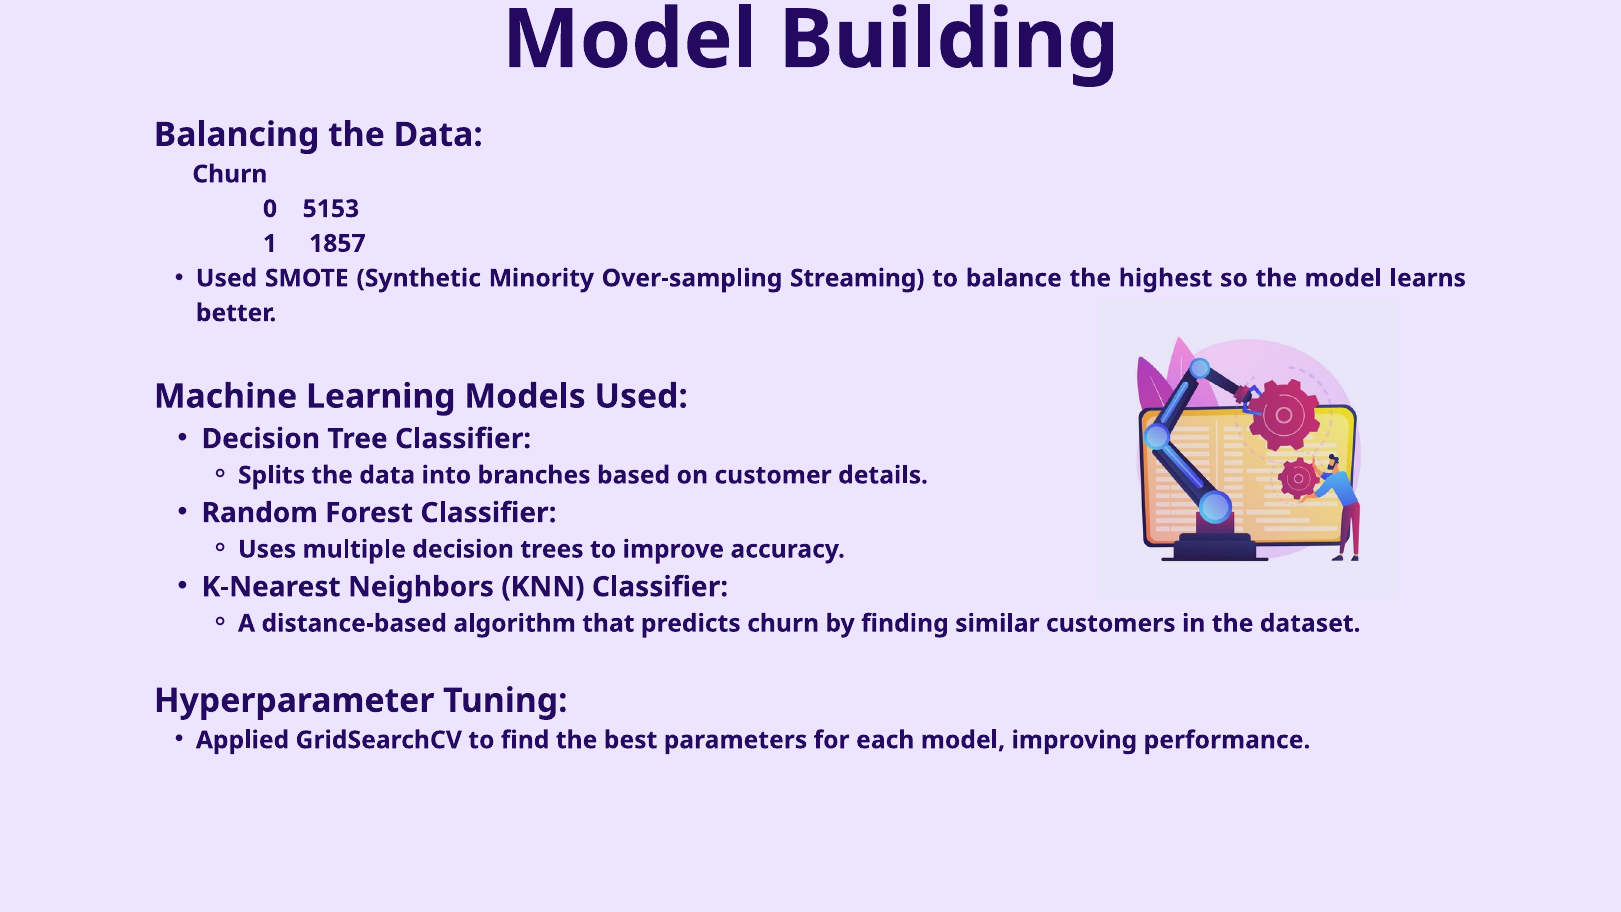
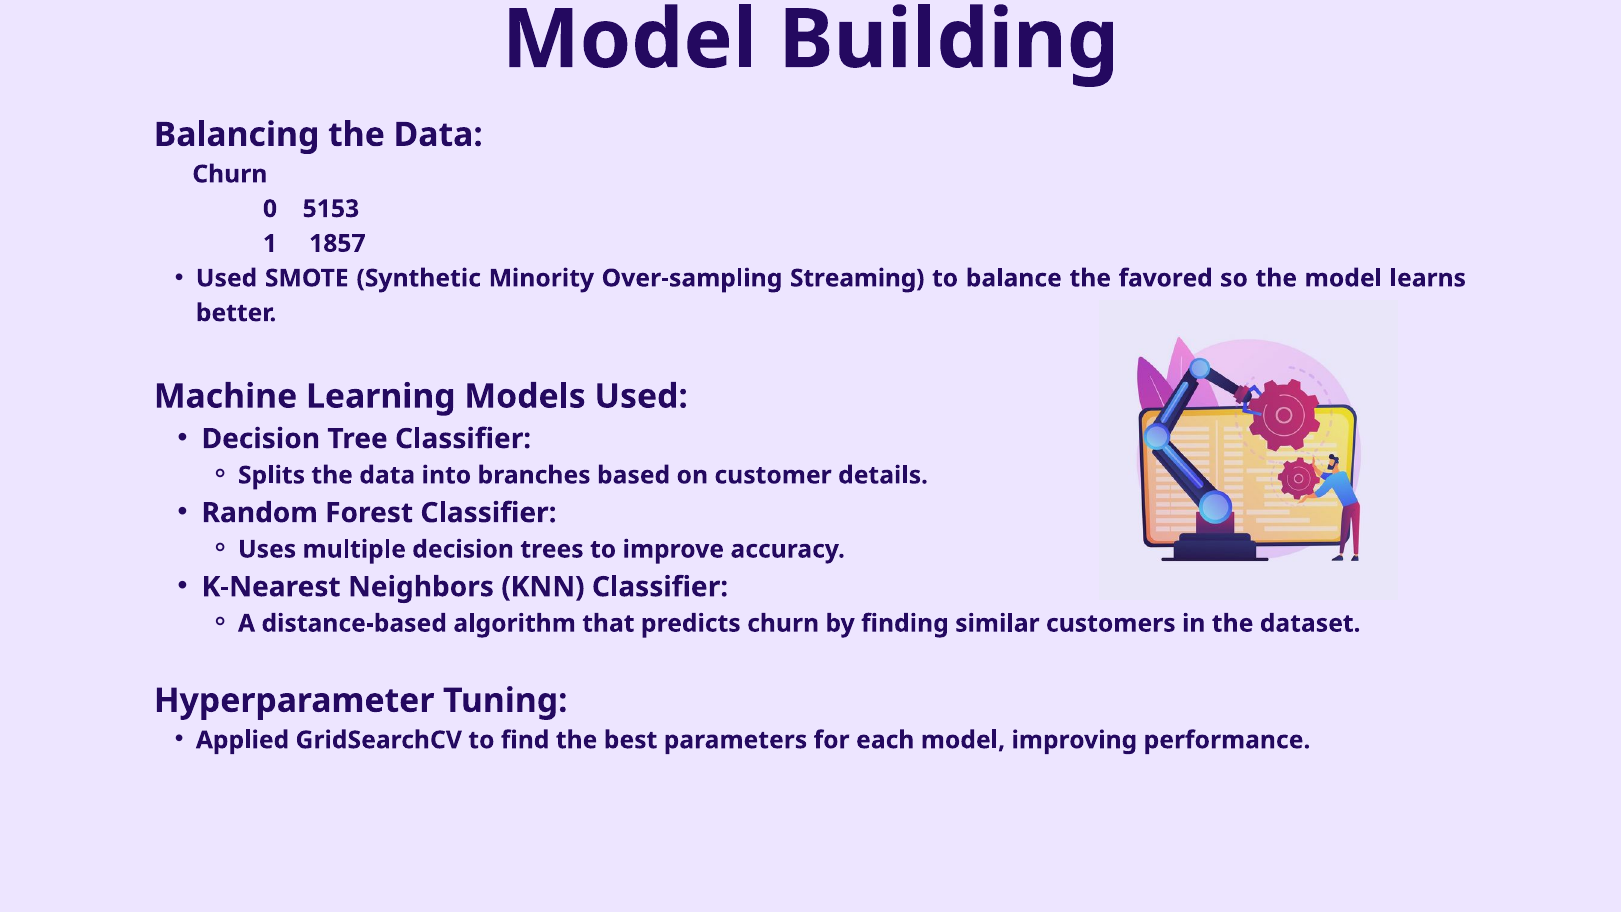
highest: highest -> favored
